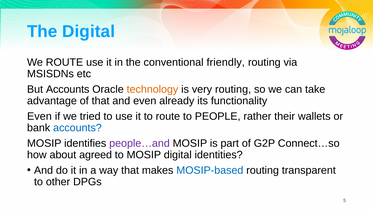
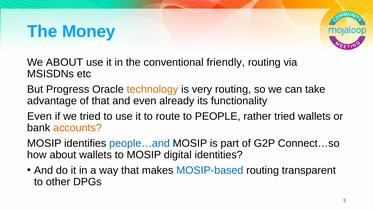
The Digital: Digital -> Money
We ROUTE: ROUTE -> ABOUT
But Accounts: Accounts -> Progress
rather their: their -> tried
accounts at (77, 128) colour: blue -> orange
people…and colour: purple -> blue
about agreed: agreed -> wallets
